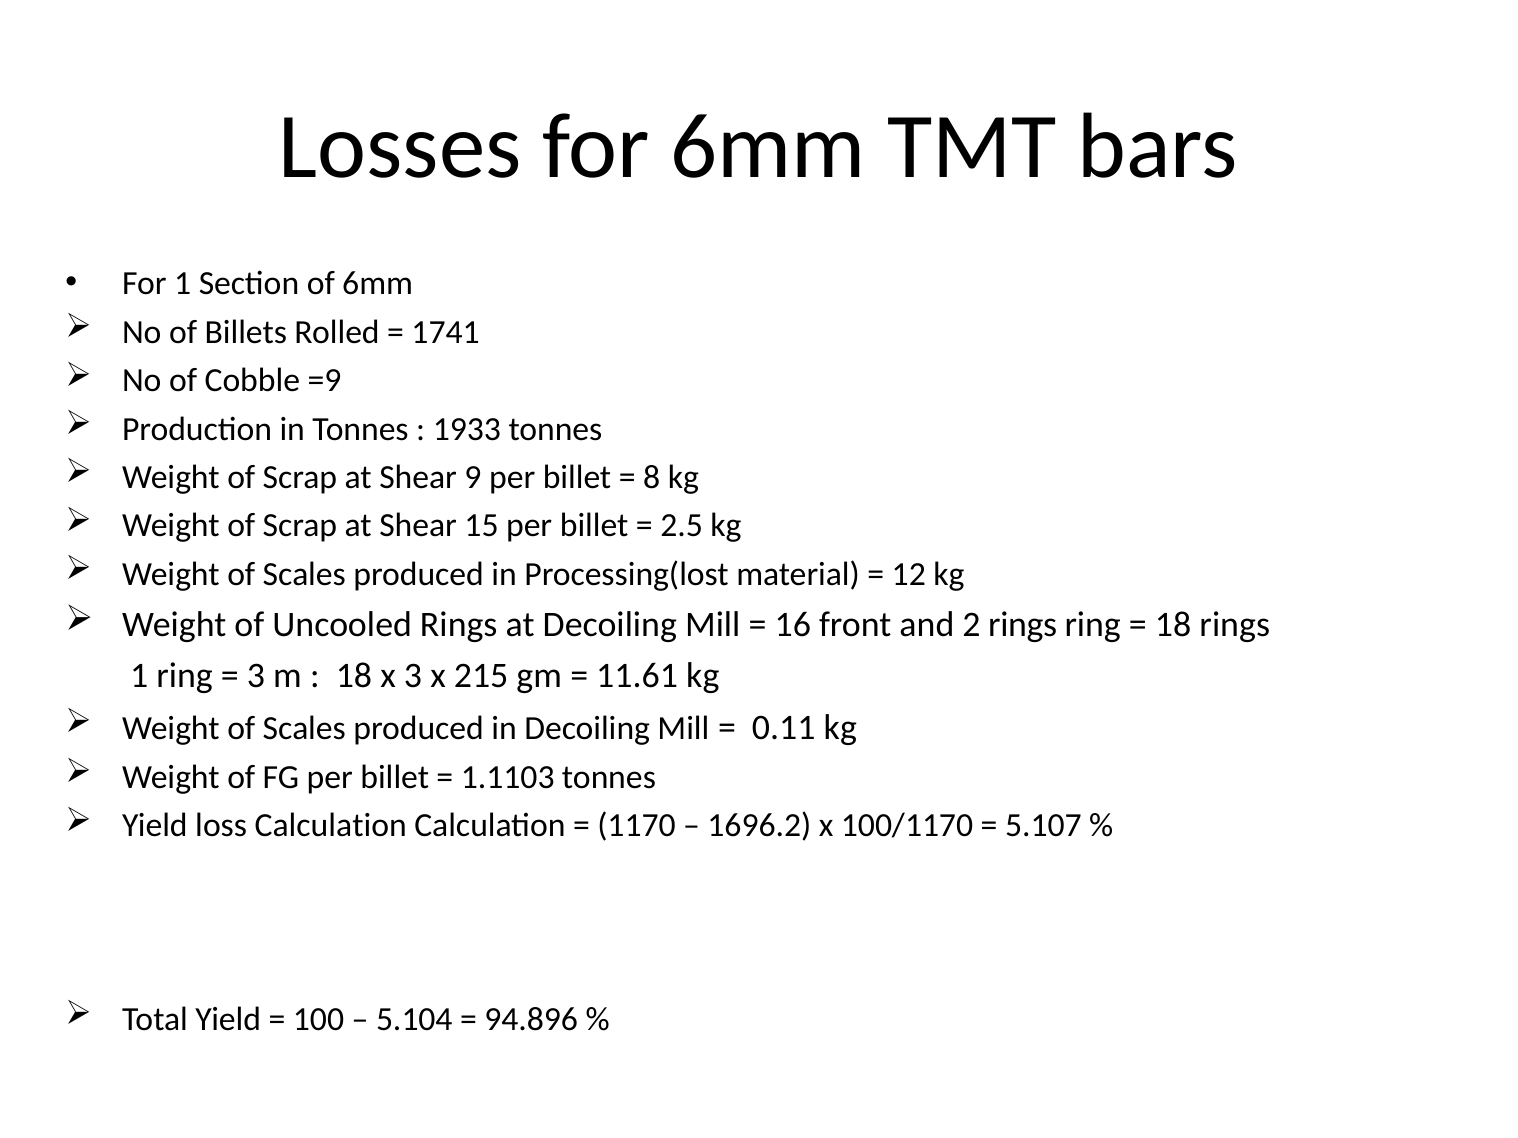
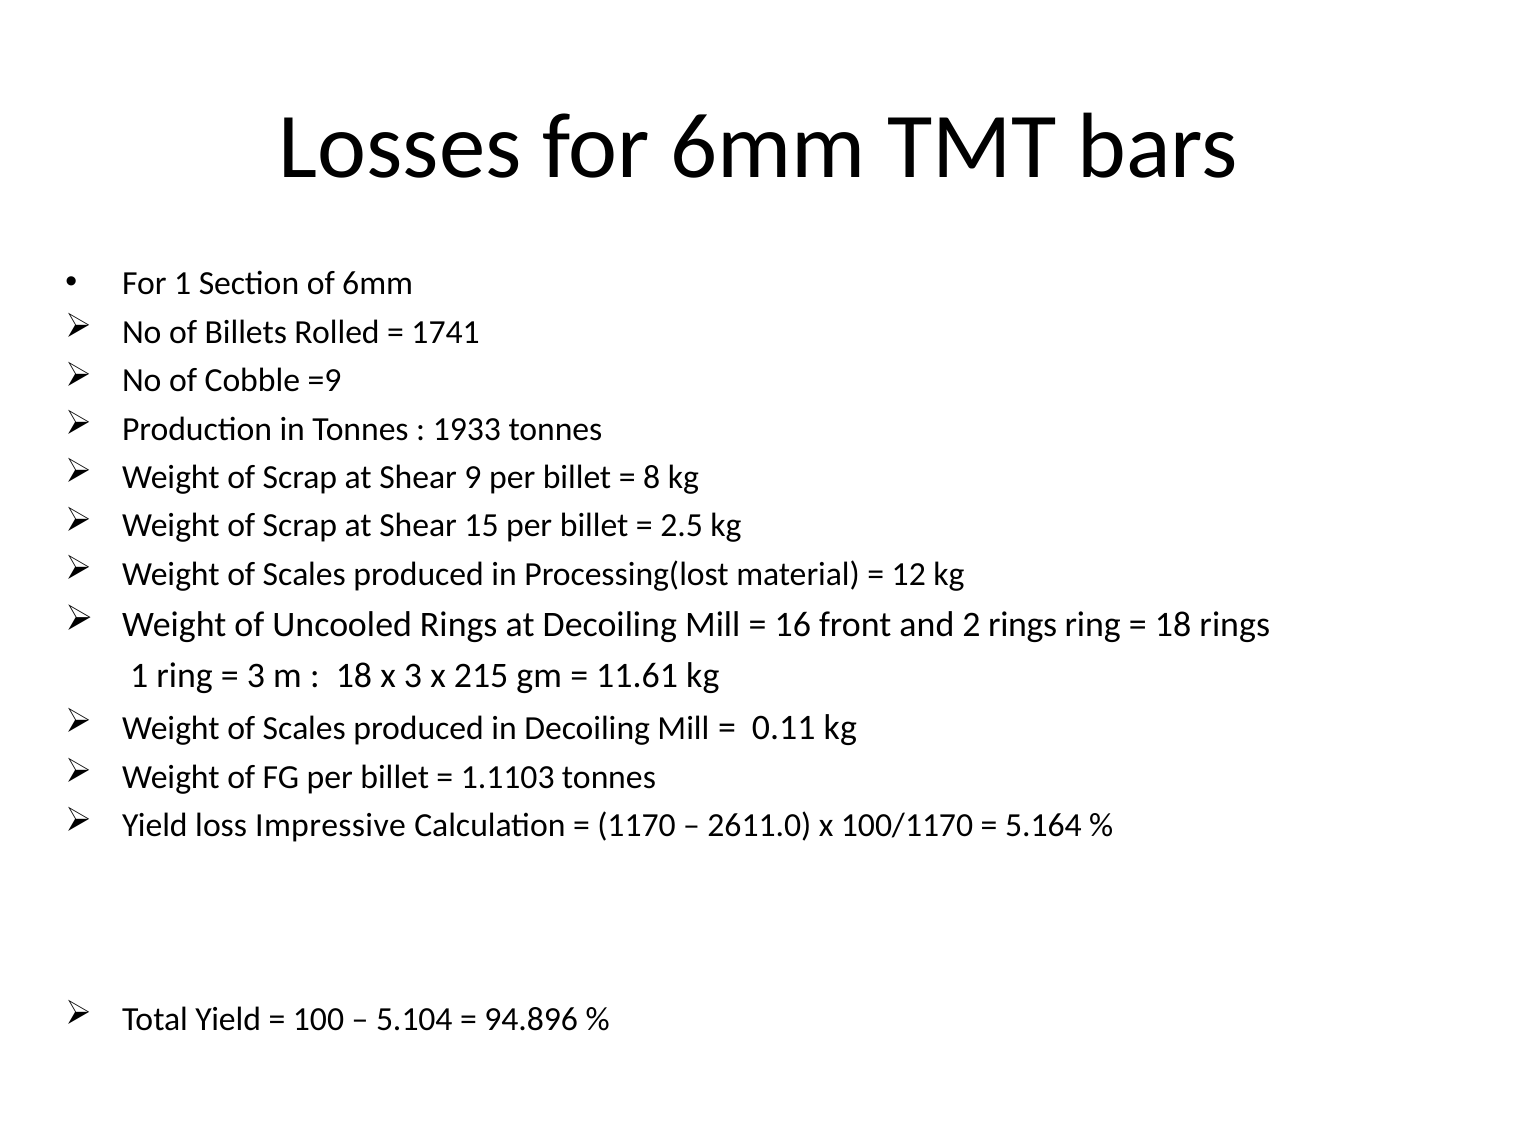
loss Calculation: Calculation -> Impressive
1696.2: 1696.2 -> 2611.0
5.107: 5.107 -> 5.164
